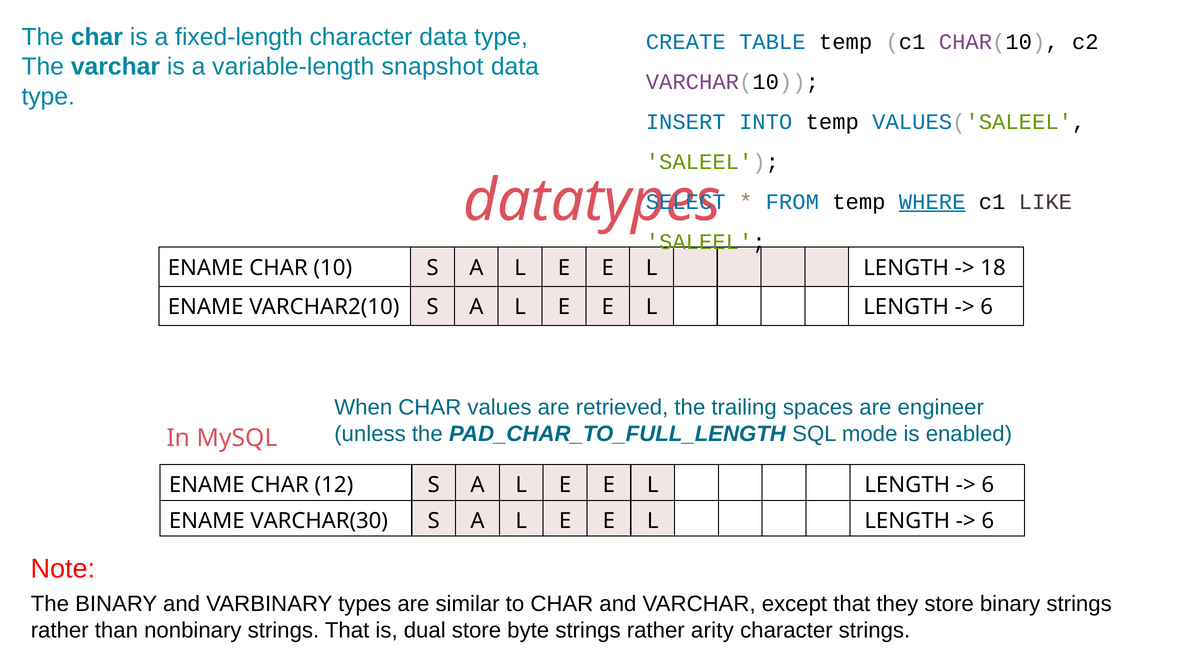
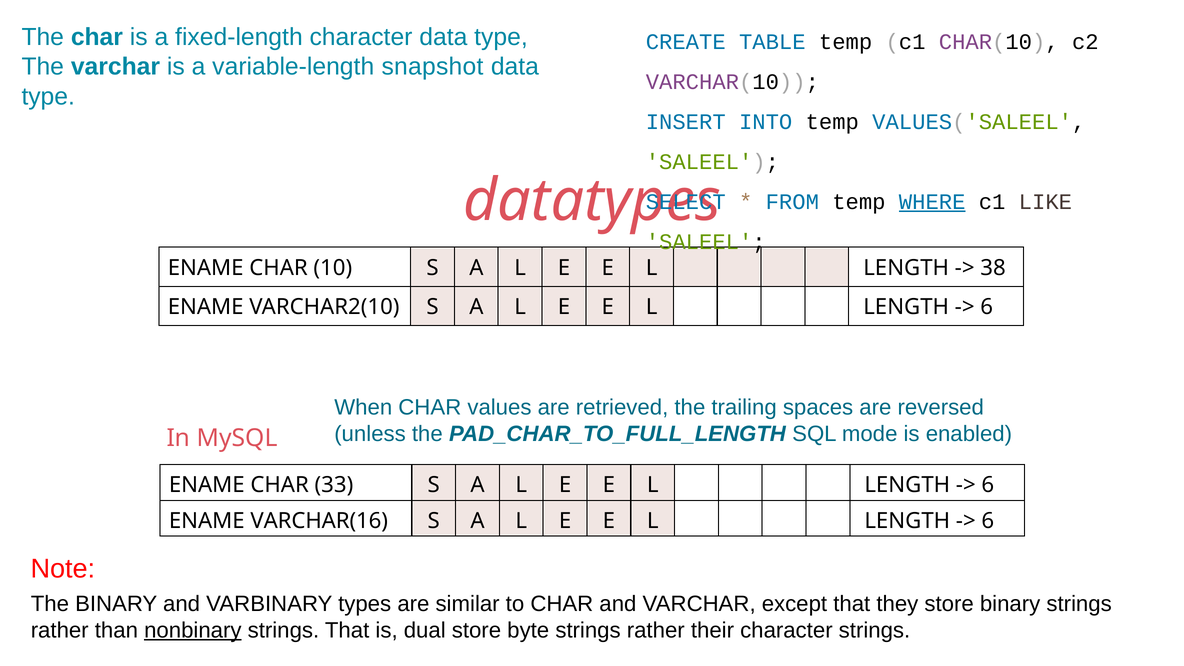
18: 18 -> 38
engineer: engineer -> reversed
12: 12 -> 33
VARCHAR(30: VARCHAR(30 -> VARCHAR(16
nonbinary underline: none -> present
arity: arity -> their
